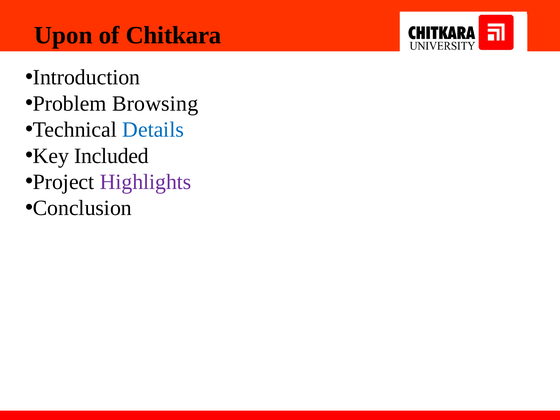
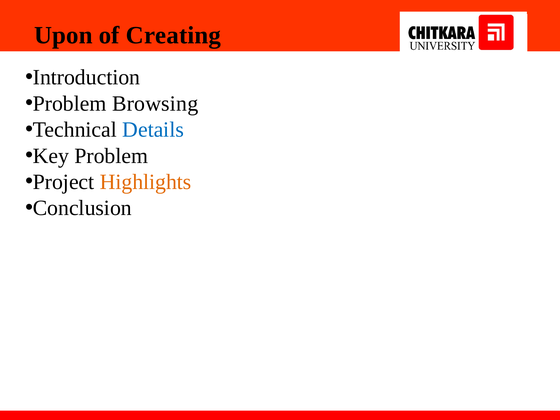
Chitkara: Chitkara -> Creating
Key Included: Included -> Problem
Highlights colour: purple -> orange
